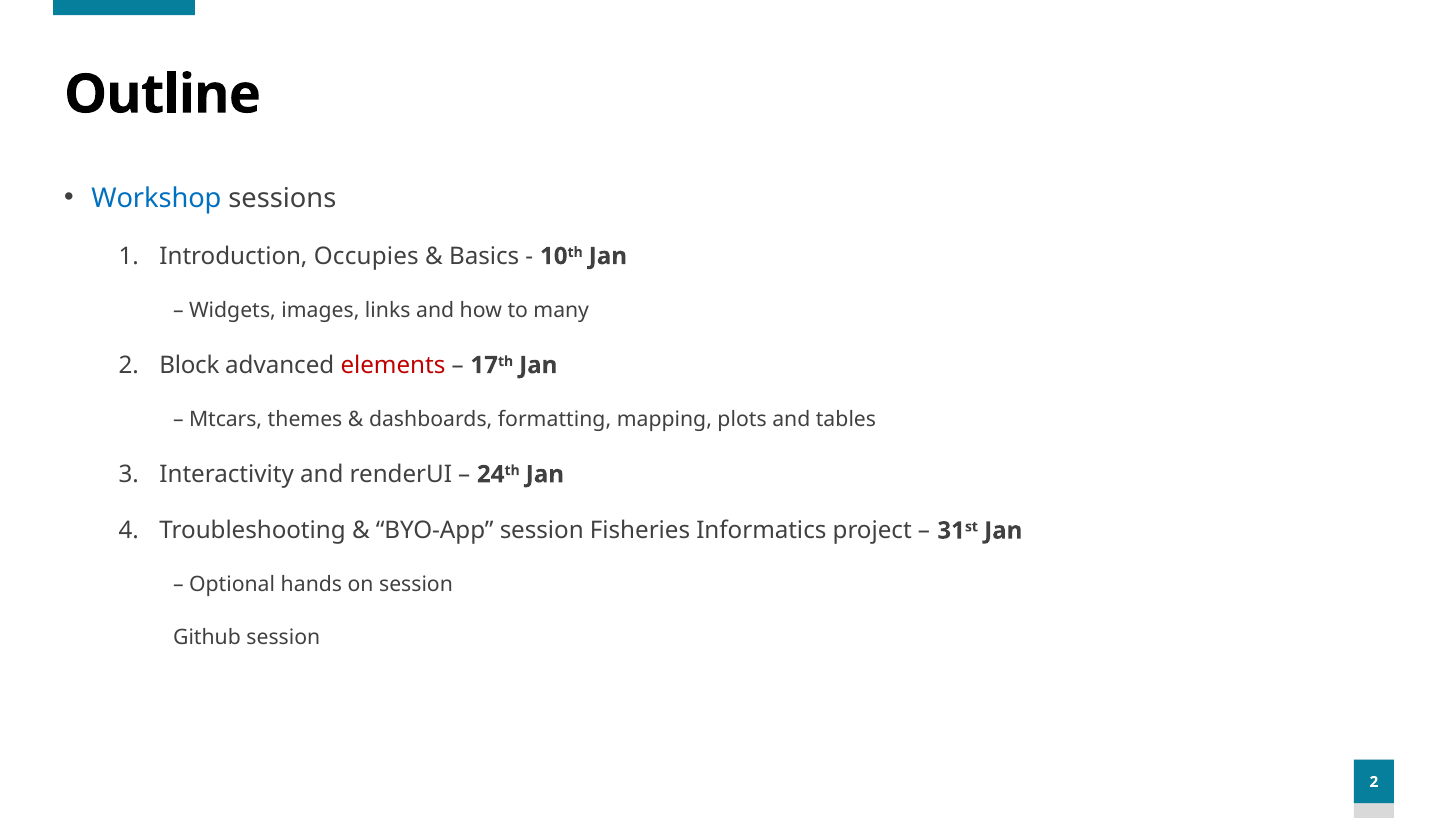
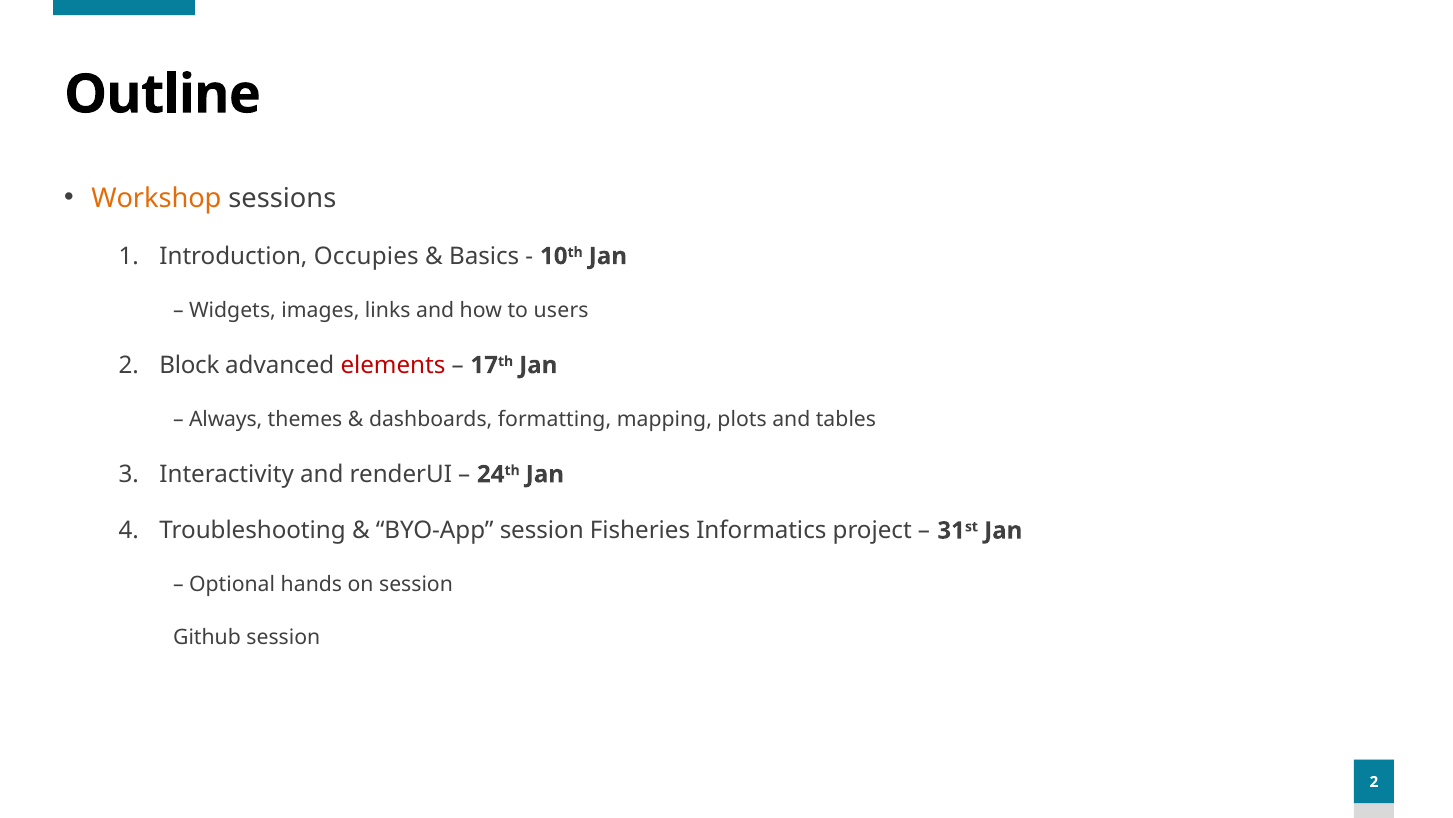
Workshop colour: blue -> orange
many: many -> users
Mtcars: Mtcars -> Always
